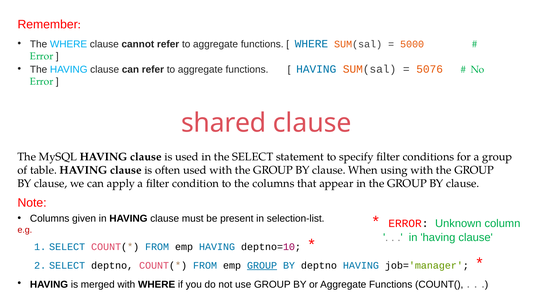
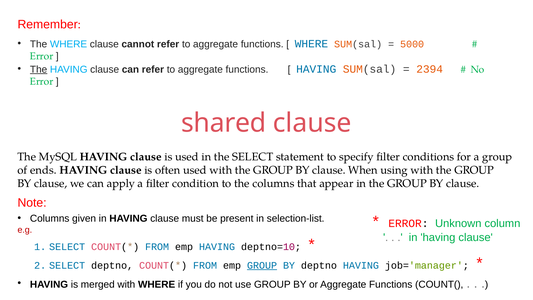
The at (39, 69) underline: none -> present
5076: 5076 -> 2394
table: table -> ends
